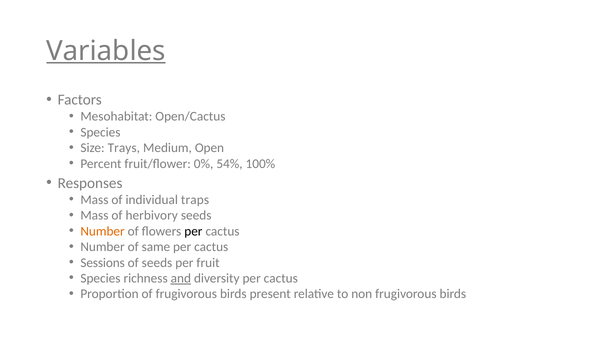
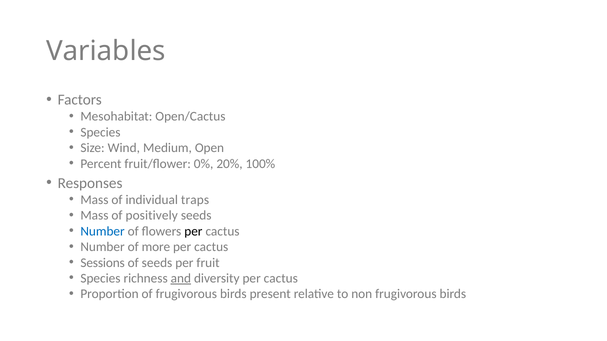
Variables underline: present -> none
Trays: Trays -> Wind
54%: 54% -> 20%
herbivory: herbivory -> positively
Number at (103, 232) colour: orange -> blue
same: same -> more
